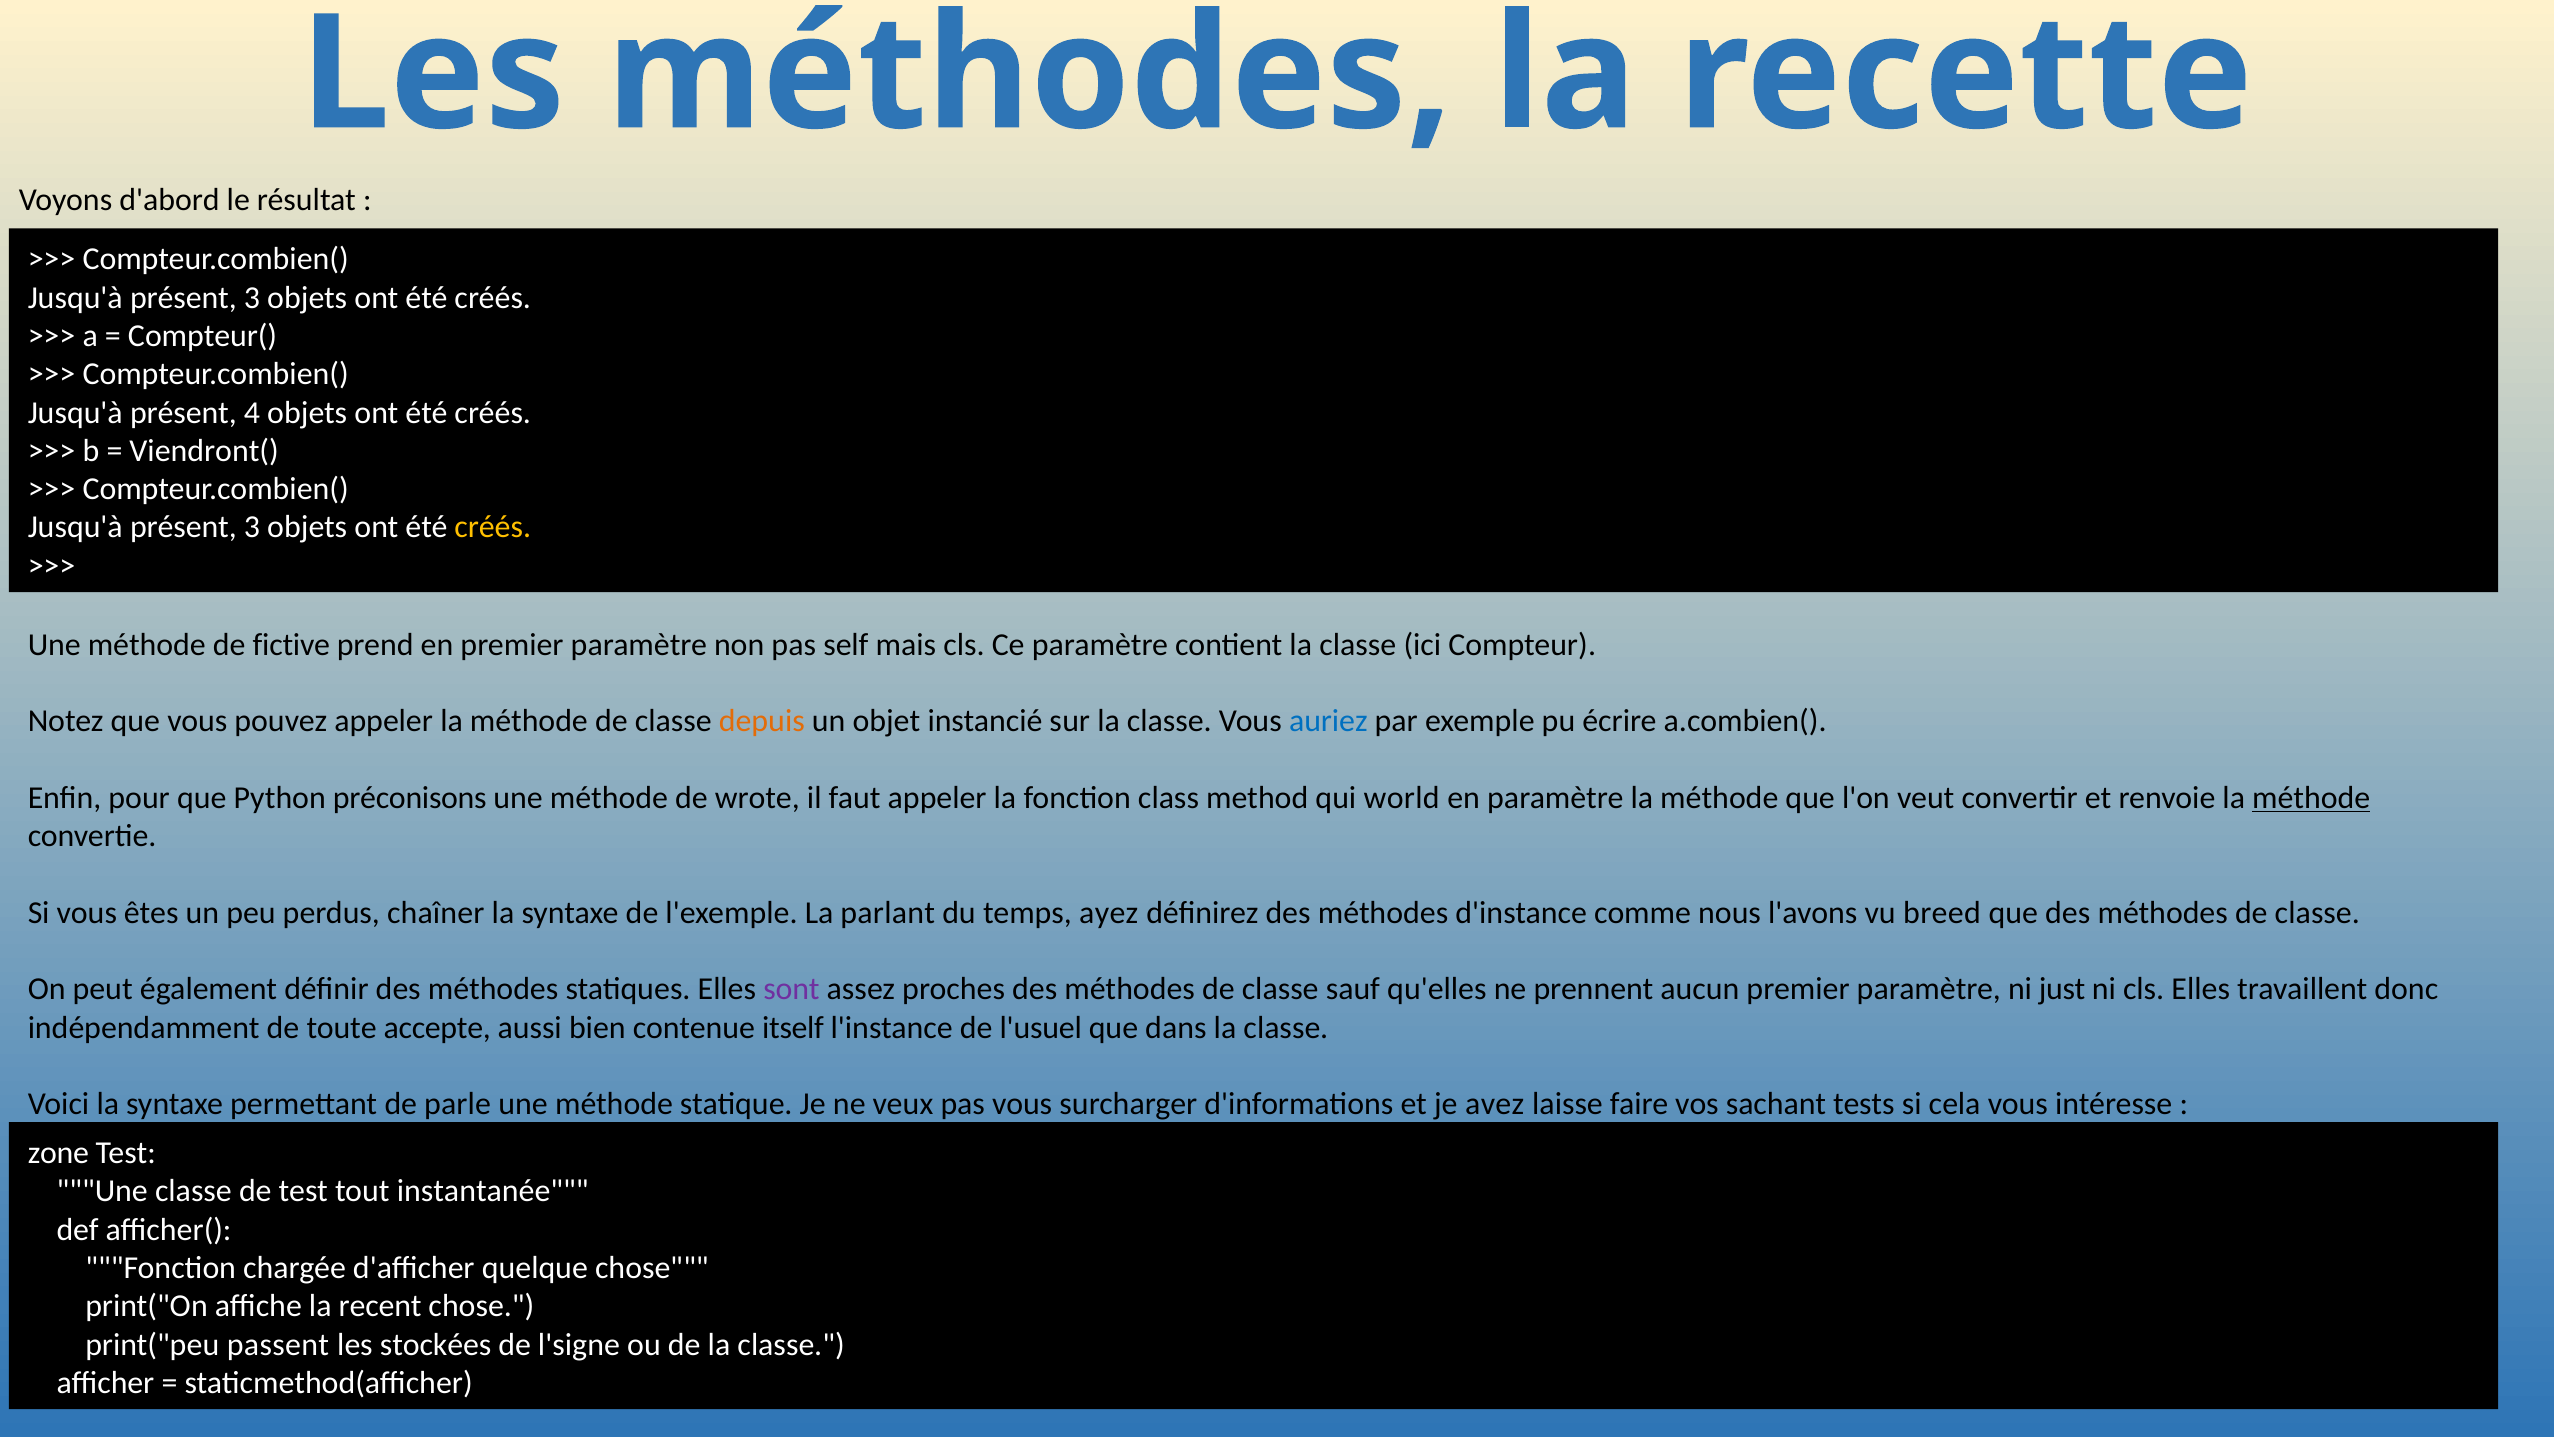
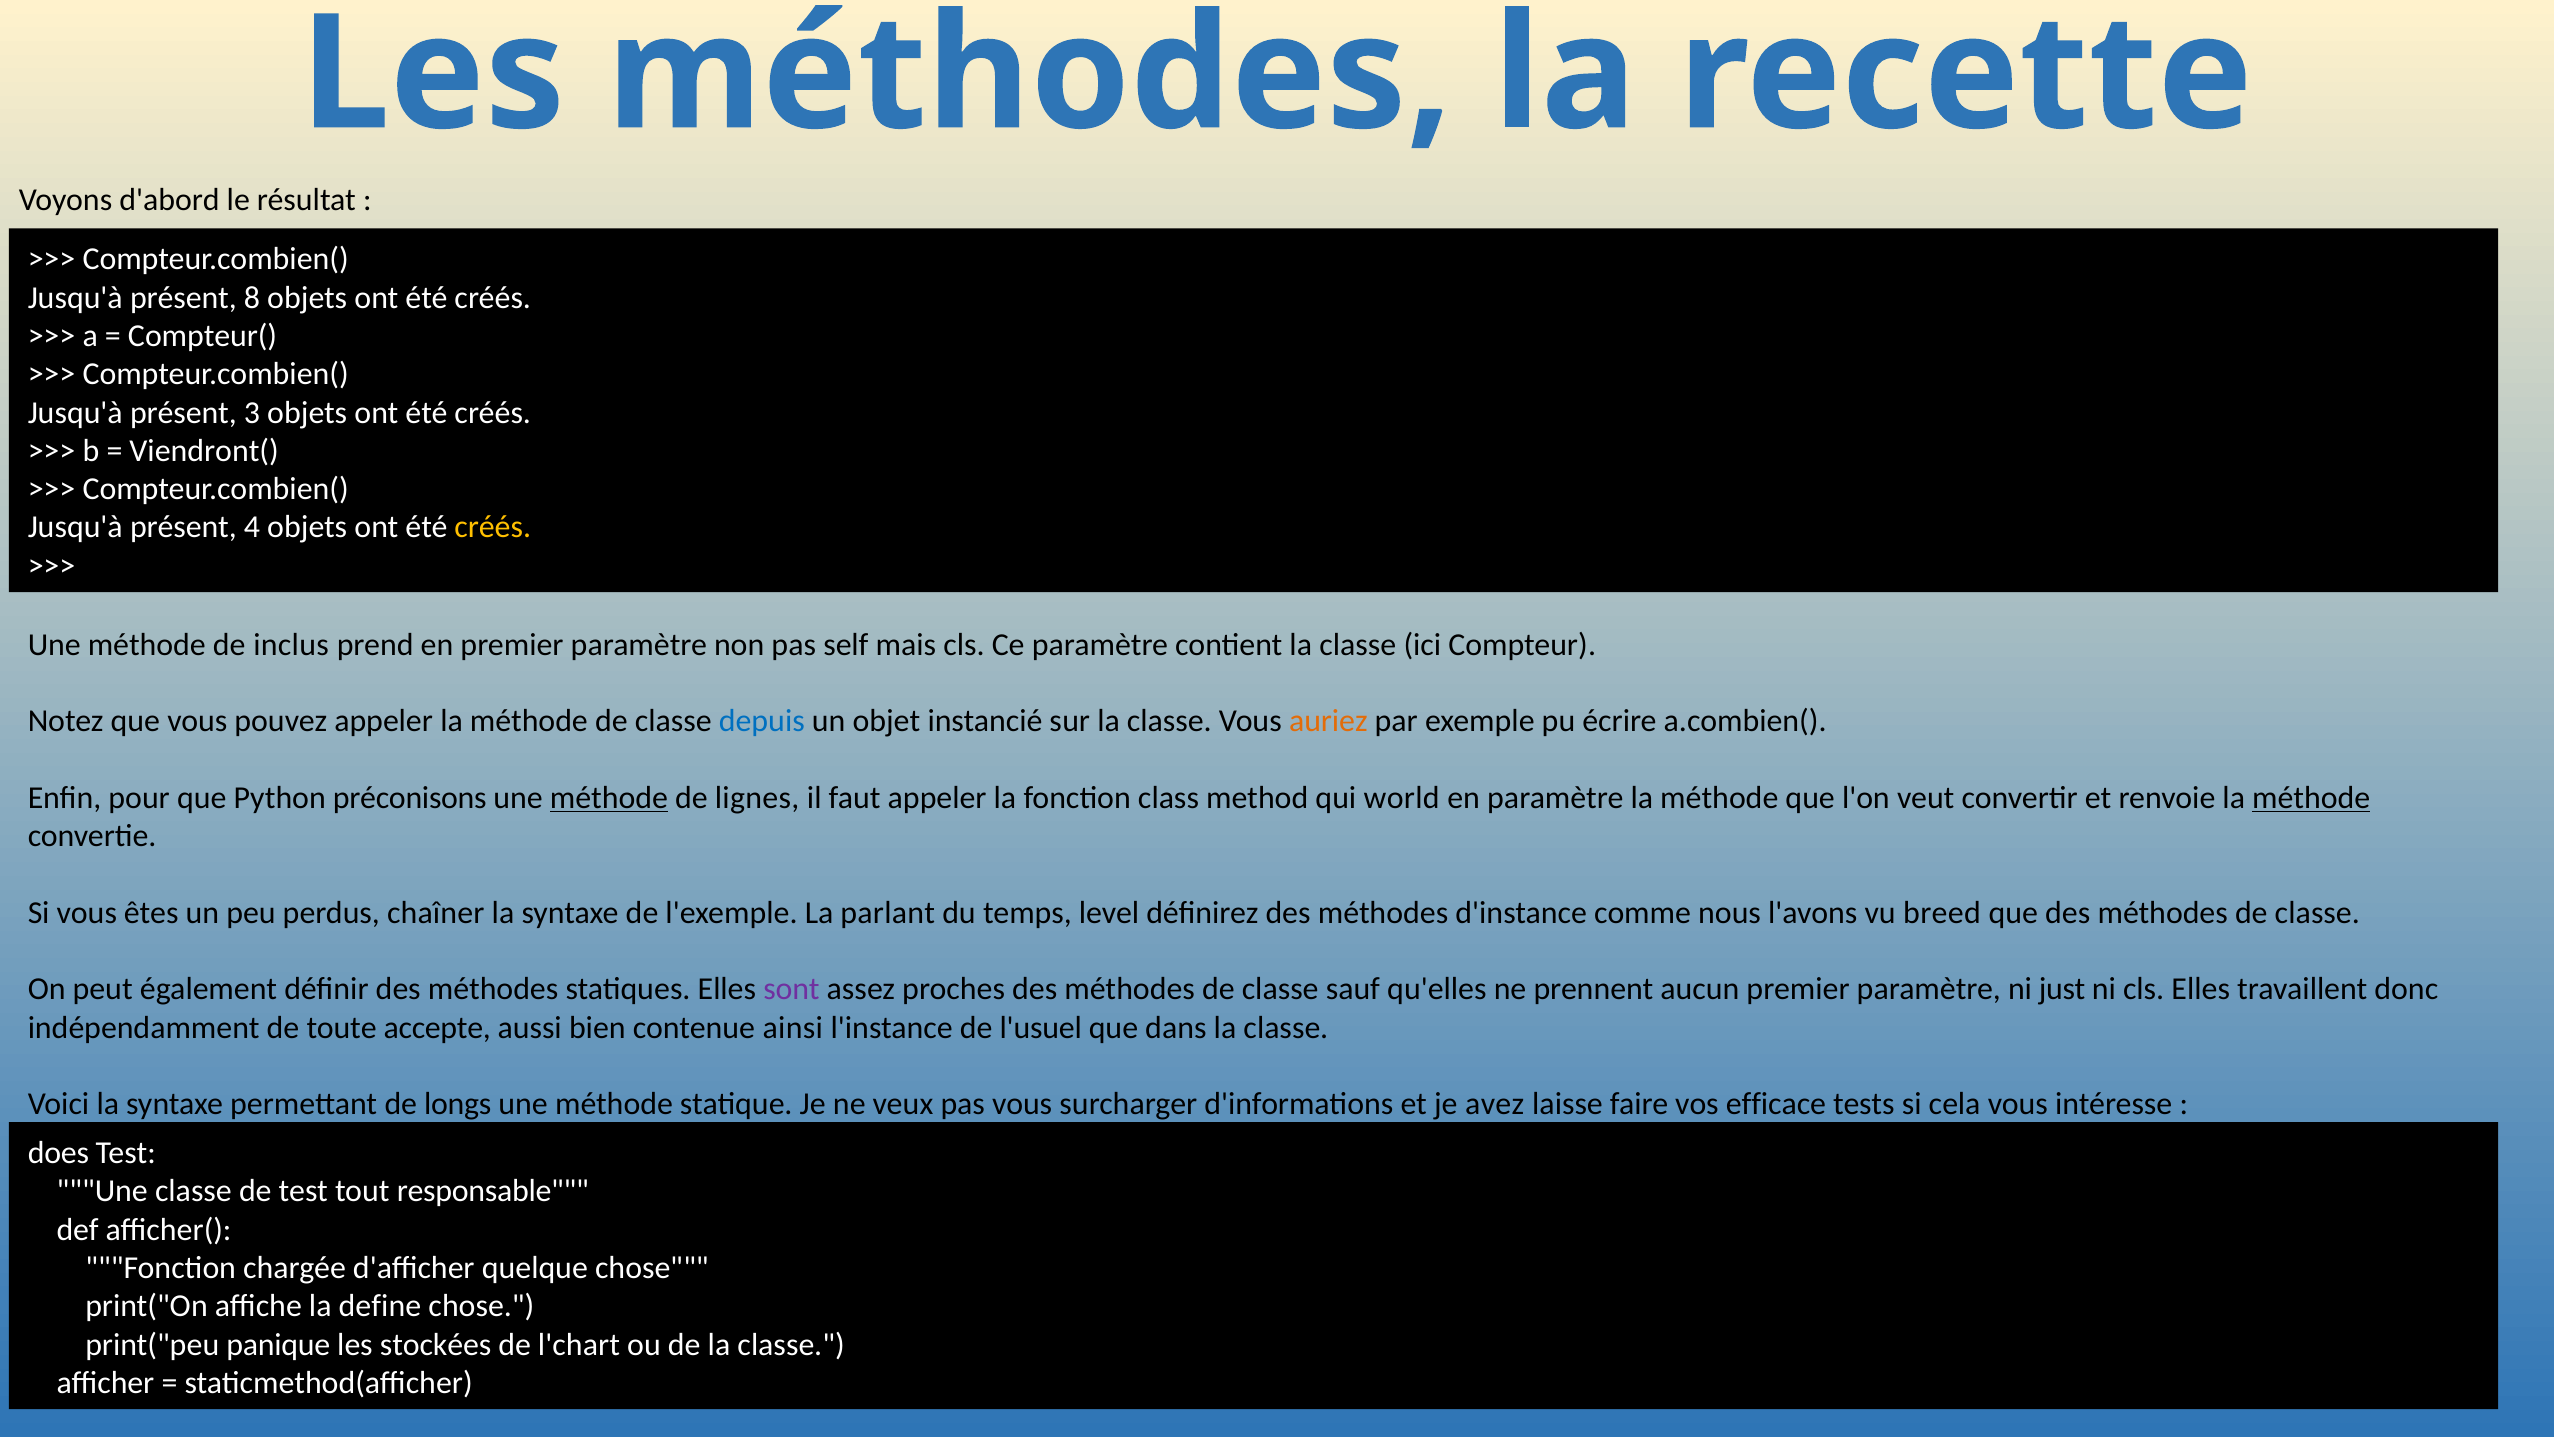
3 at (252, 297): 3 -> 8
4: 4 -> 3
3 at (252, 527): 3 -> 4
fictive: fictive -> inclus
depuis colour: orange -> blue
auriez colour: blue -> orange
méthode at (609, 798) underline: none -> present
wrote: wrote -> lignes
ayez: ayez -> level
itself: itself -> ainsi
parle: parle -> longs
sachant: sachant -> efficace
zone: zone -> does
instantanée: instantanée -> responsable
recent: recent -> define
passent: passent -> panique
l'signe: l'signe -> l'chart
